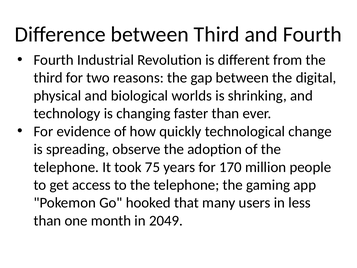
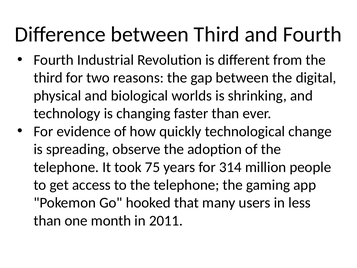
170: 170 -> 314
2049: 2049 -> 2011
